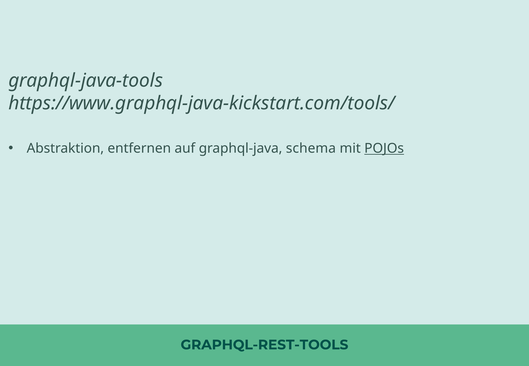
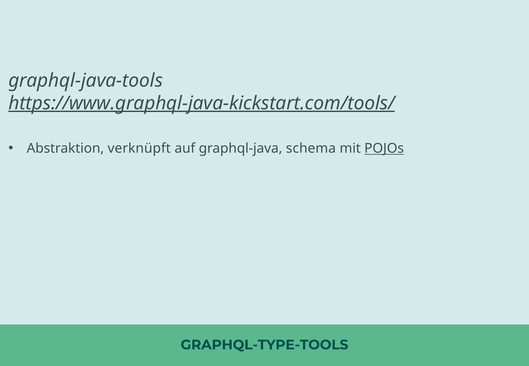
https://www.graphql-java-kickstart.com/tools/ underline: none -> present
entfernen: entfernen -> verknüpft
GRAPHQL-REST-TOOLS: GRAPHQL-REST-TOOLS -> GRAPHQL-TYPE-TOOLS
